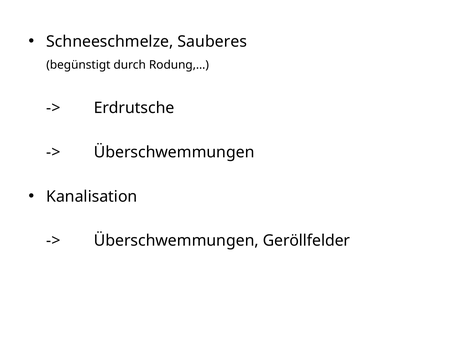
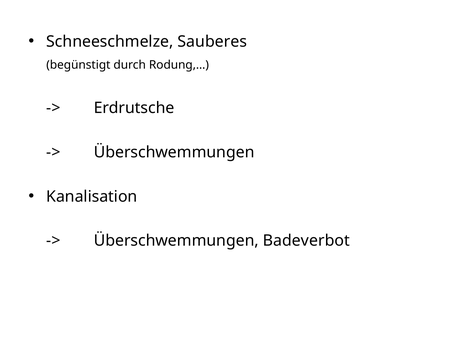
Geröllfelder: Geröllfelder -> Badeverbot
